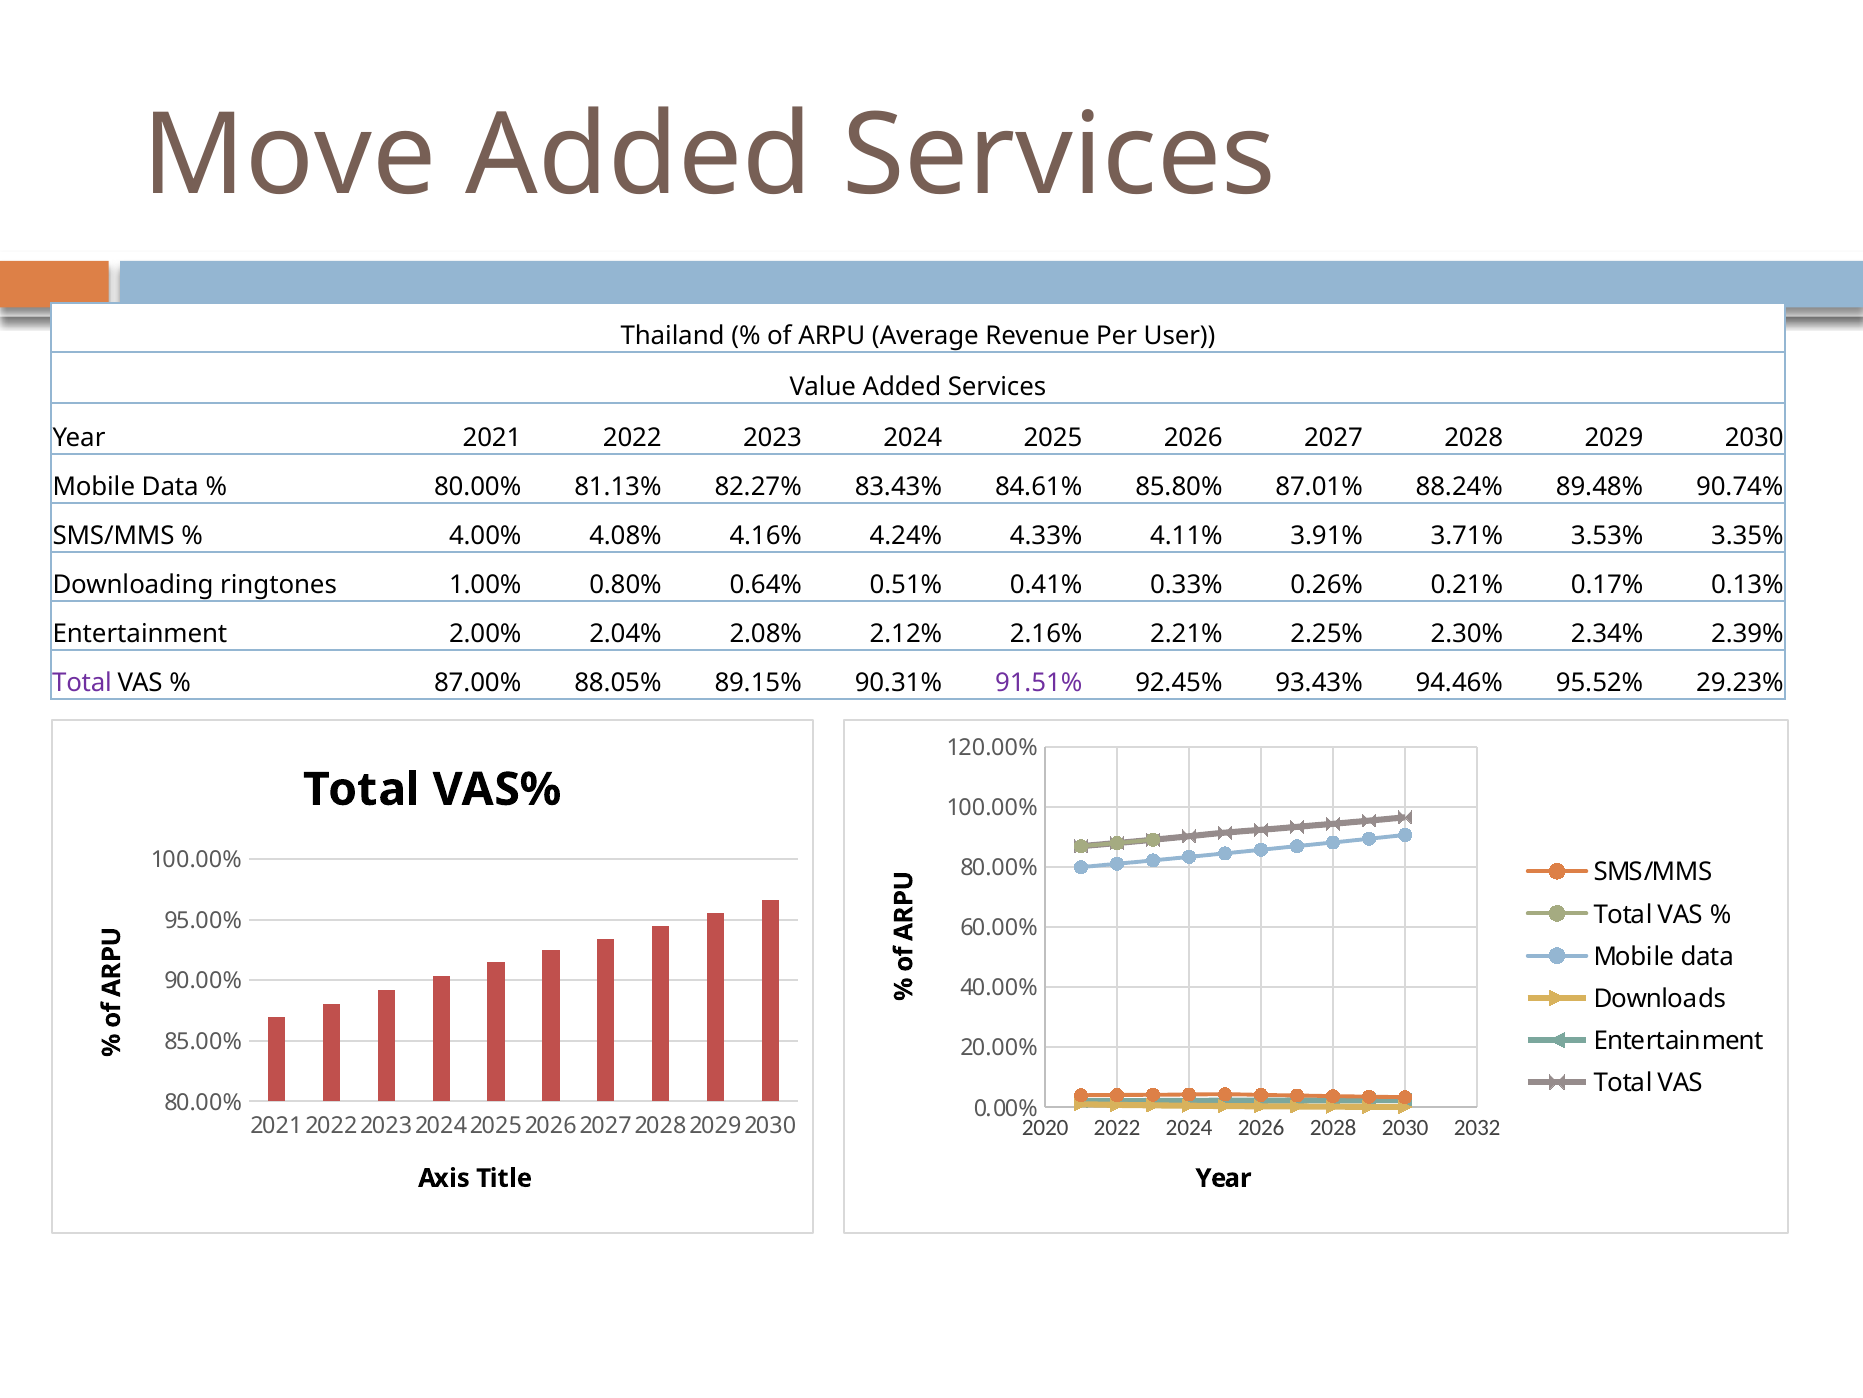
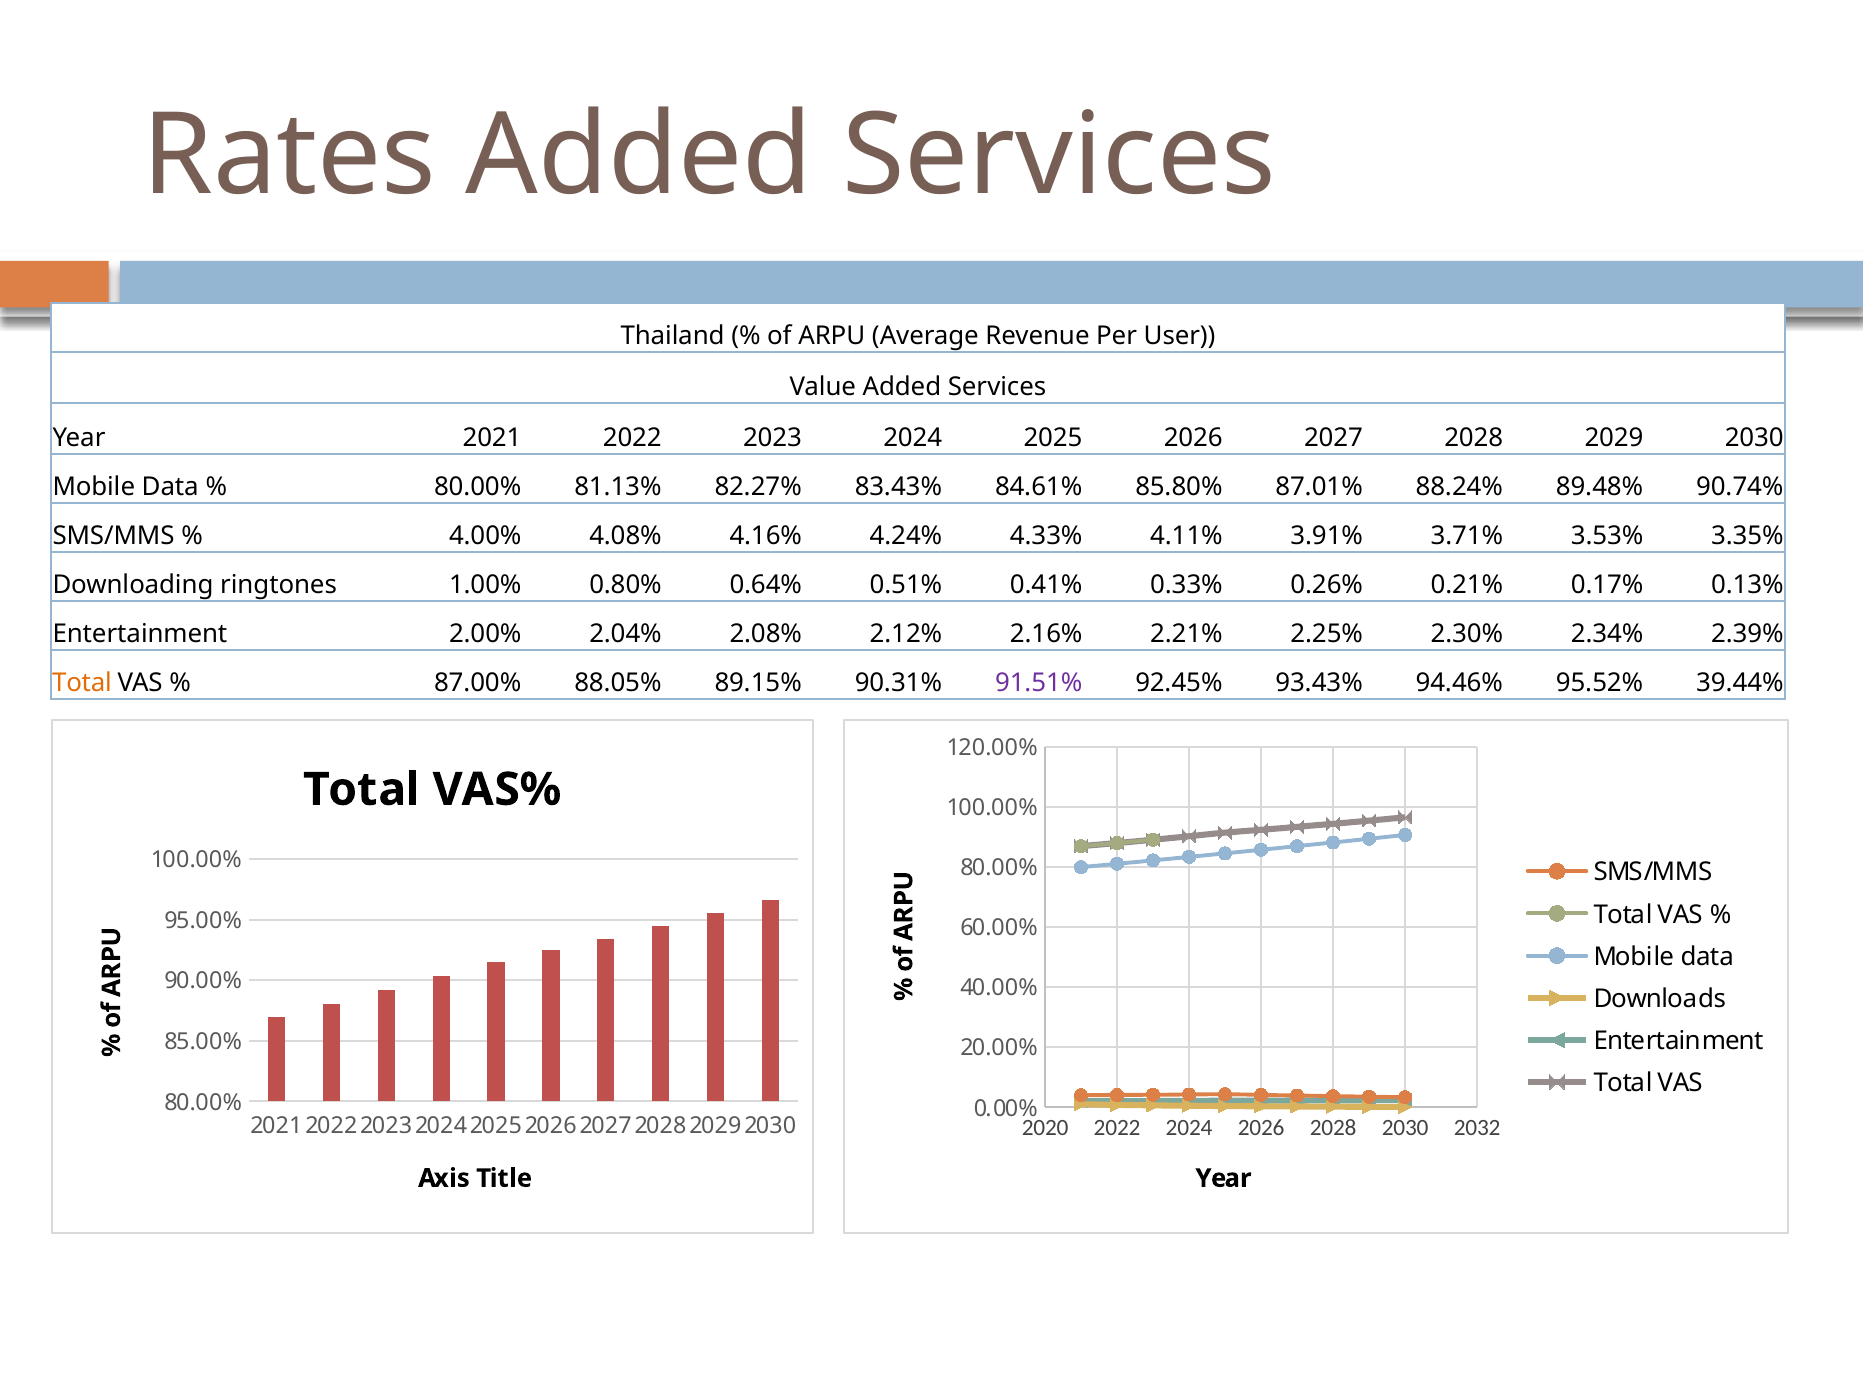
Move: Move -> Rates
Total at (82, 682) colour: purple -> orange
29.23%: 29.23% -> 39.44%
